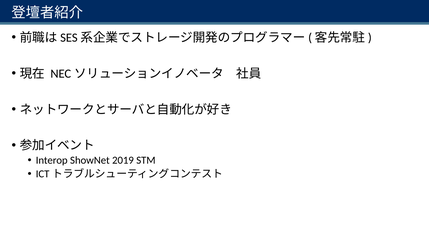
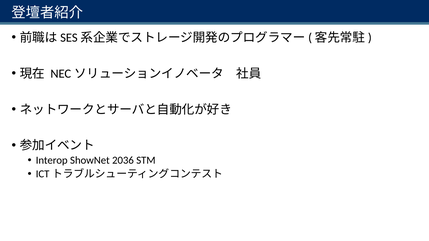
2019: 2019 -> 2036
